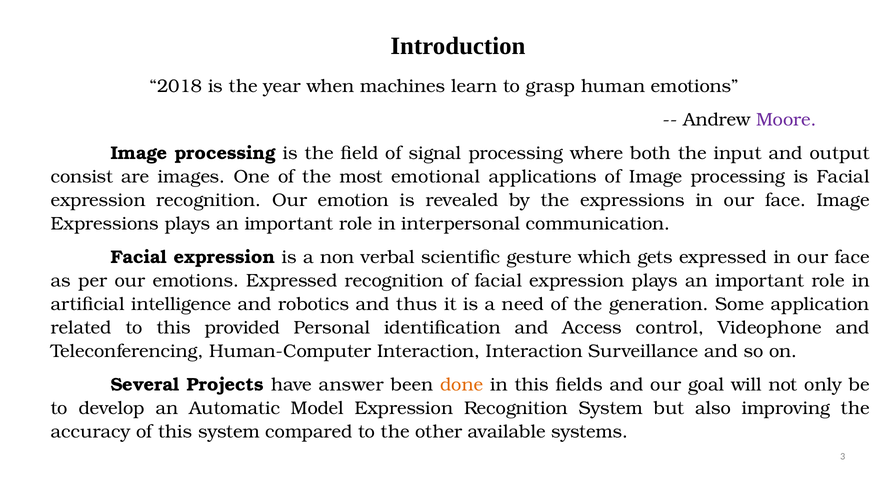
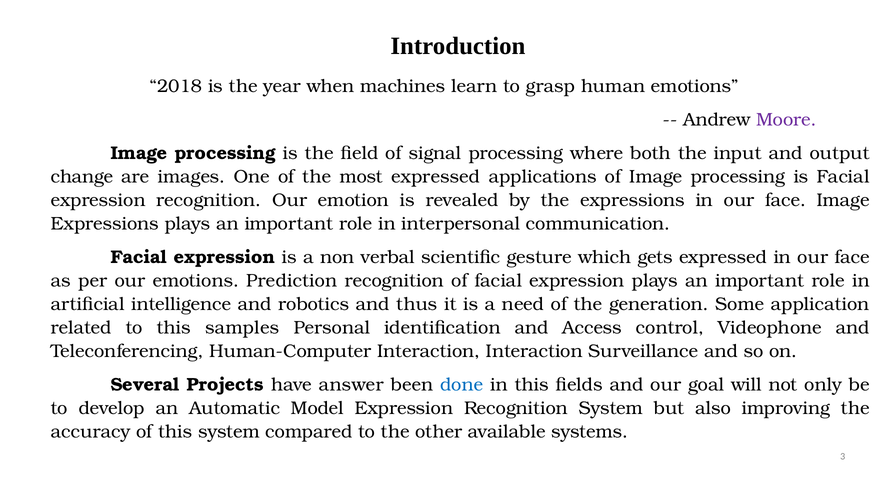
consist: consist -> change
most emotional: emotional -> expressed
emotions Expressed: Expressed -> Prediction
provided: provided -> samples
done colour: orange -> blue
